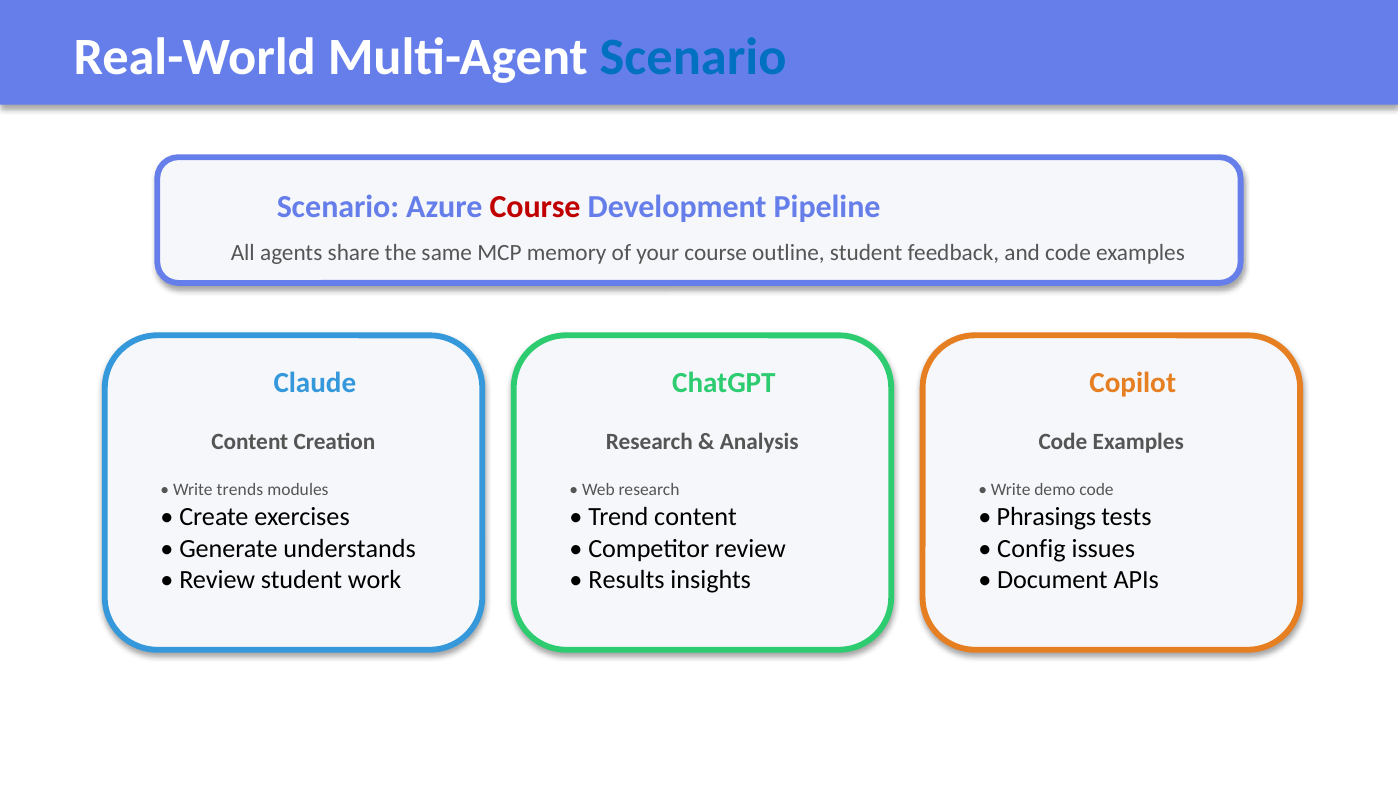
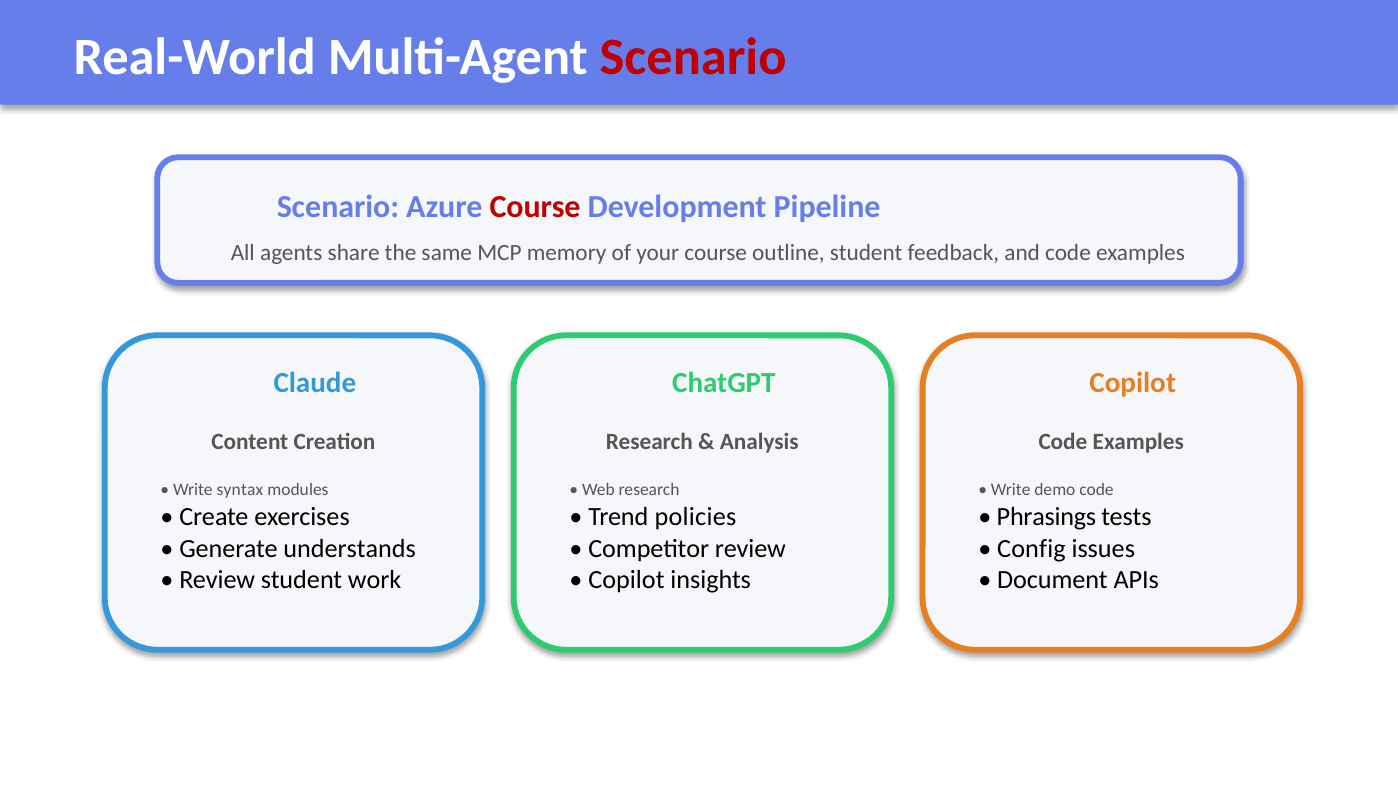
Scenario colour: blue -> red
trends: trends -> syntax
Trend content: content -> policies
Results: Results -> Copilot
